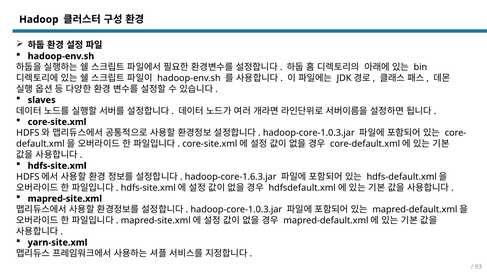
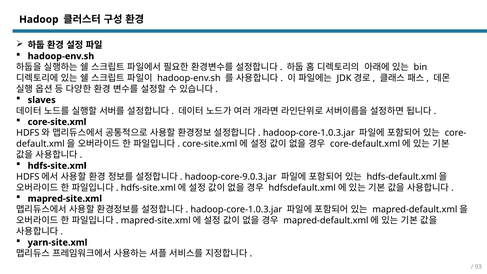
hadoop-core-1.6.3.jar: hadoop-core-1.6.3.jar -> hadoop-core-9.0.3.jar
